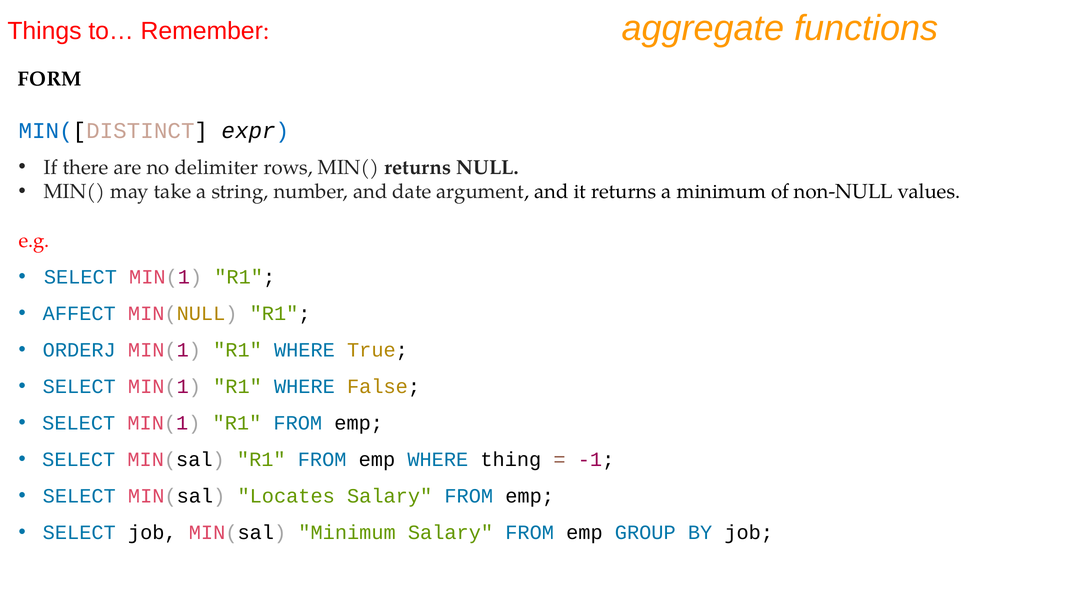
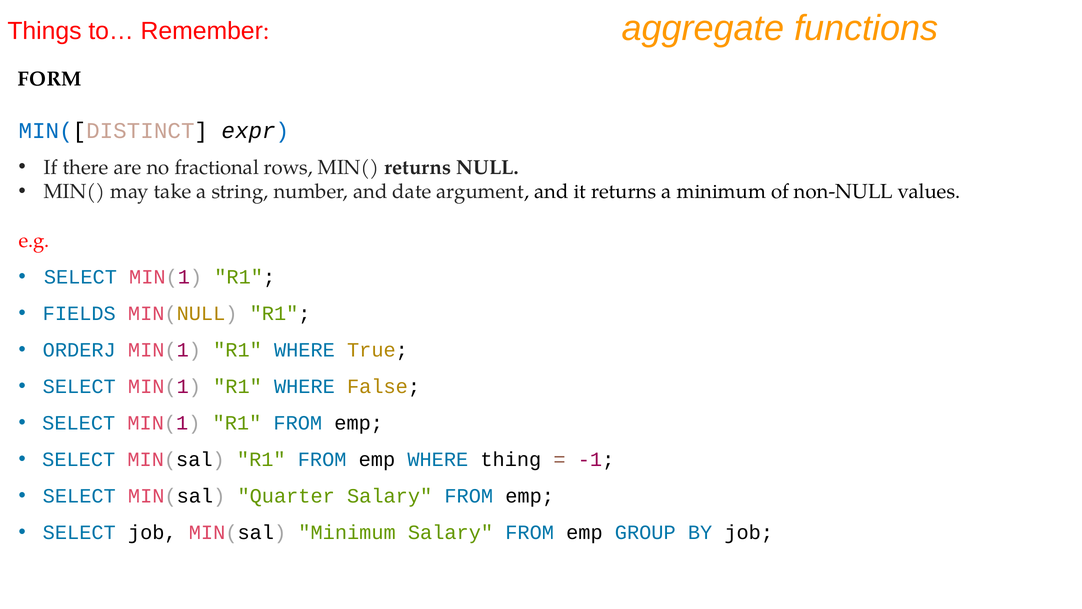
delimiter: delimiter -> fractional
AFFECT: AFFECT -> FIELDS
Locates: Locates -> Quarter
